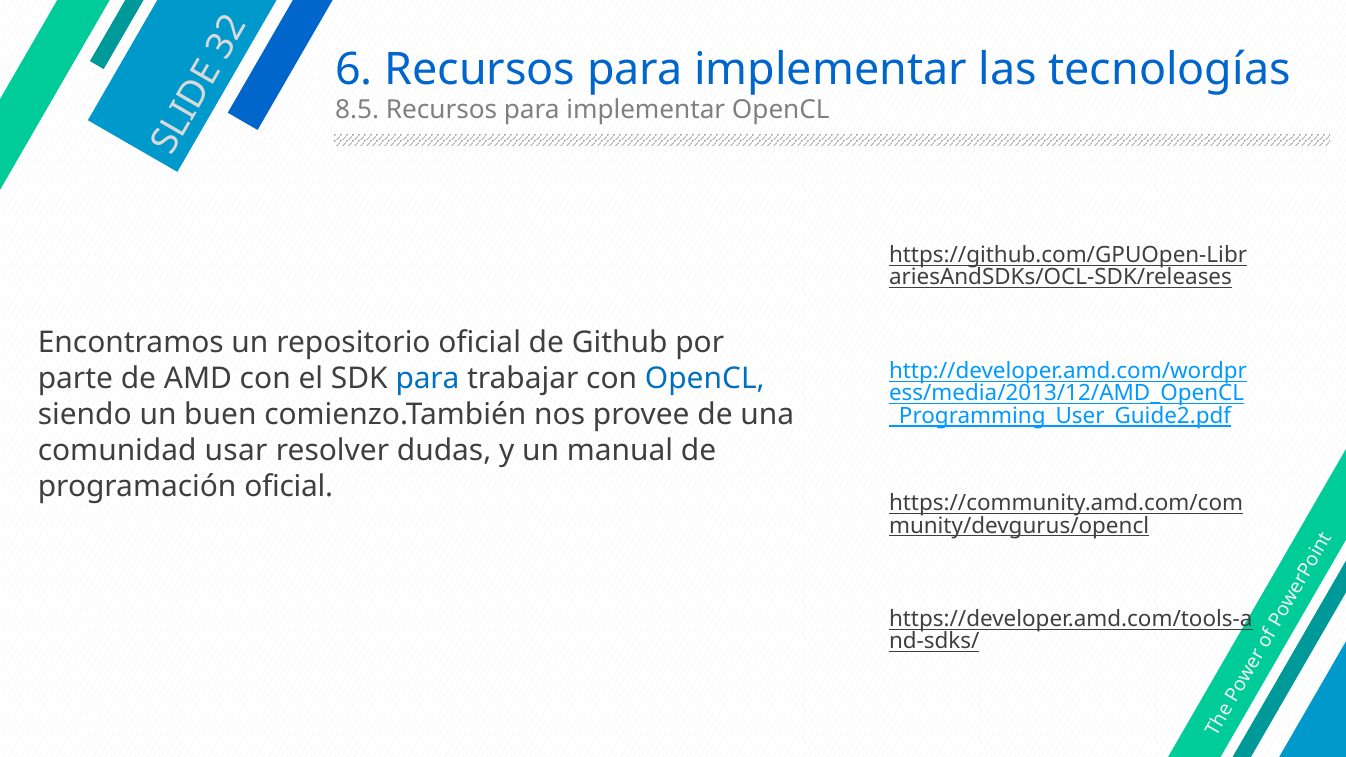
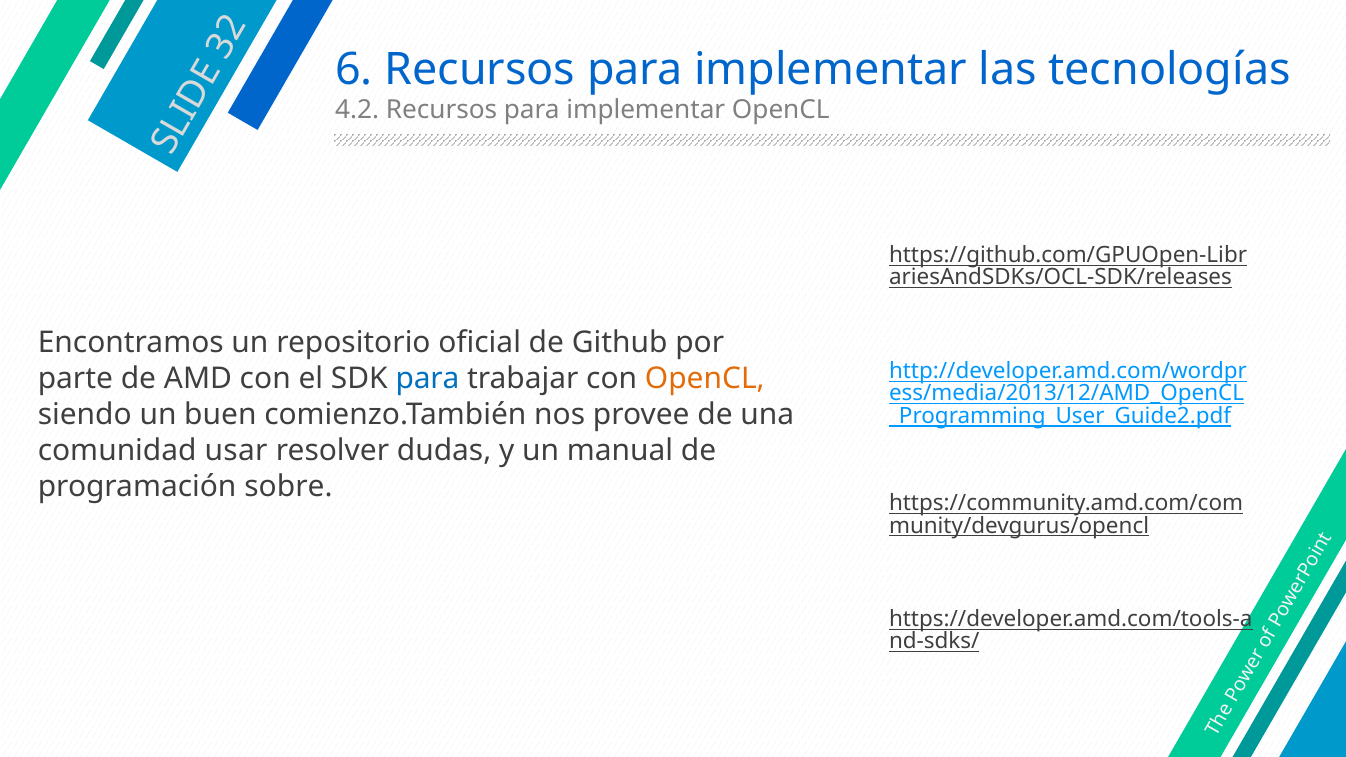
8.5: 8.5 -> 4.2
OpenCL at (705, 379) colour: blue -> orange
programación oficial: oficial -> sobre
